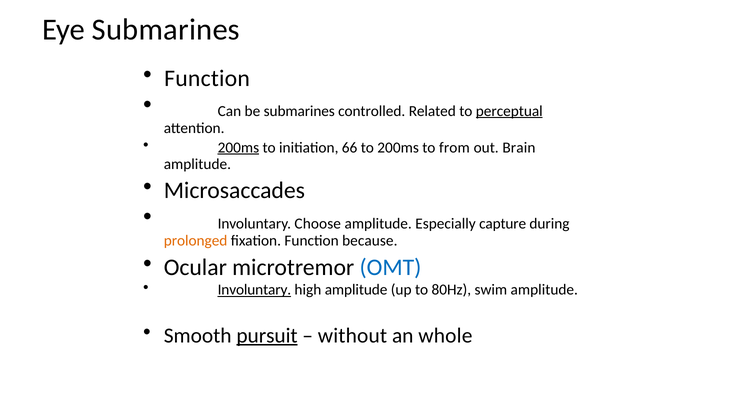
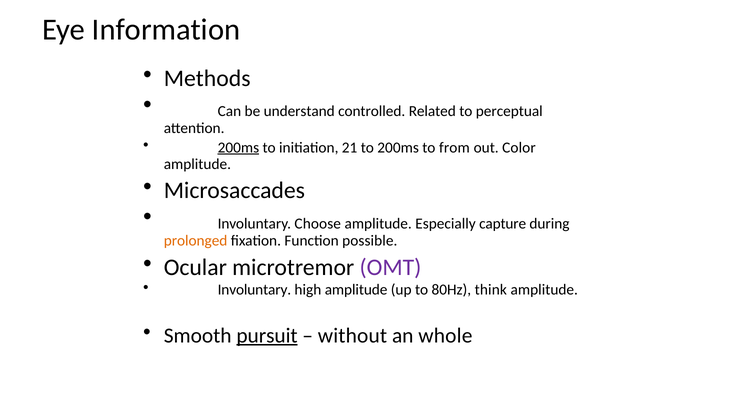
Eye Submarines: Submarines -> Information
Function at (207, 78): Function -> Methods
be submarines: submarines -> understand
perceptual underline: present -> none
66: 66 -> 21
Brain: Brain -> Color
because: because -> possible
OMT colour: blue -> purple
Involuntary at (254, 290) underline: present -> none
swim: swim -> think
